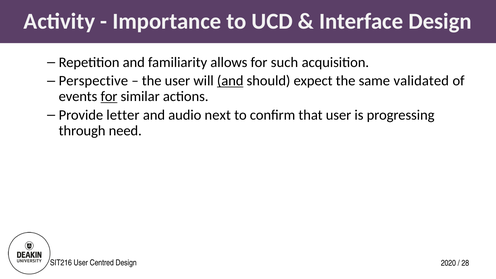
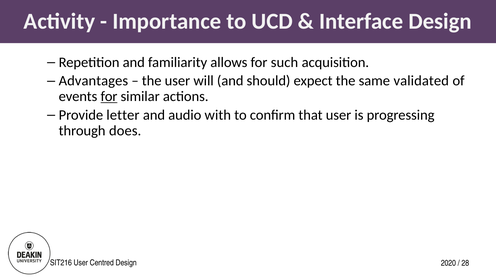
Perspective: Perspective -> Advantages
and at (230, 81) underline: present -> none
next: next -> with
need: need -> does
